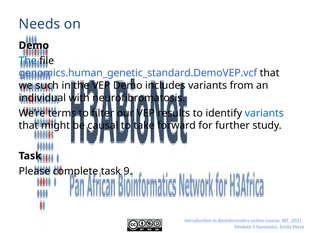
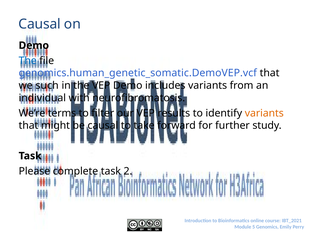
Needs at (39, 24): Needs -> Causal
genomics.human_genetic_standard.DemoVEP.vcf: genomics.human_genetic_standard.DemoVEP.vcf -> genomics.human_genetic_somatic.DemoVEP.vcf
variants at (264, 113) colour: blue -> orange
9: 9 -> 2
